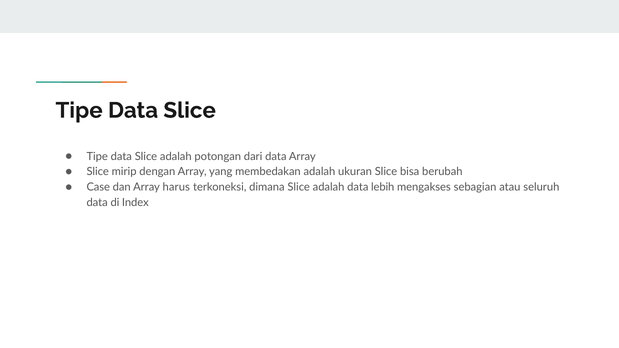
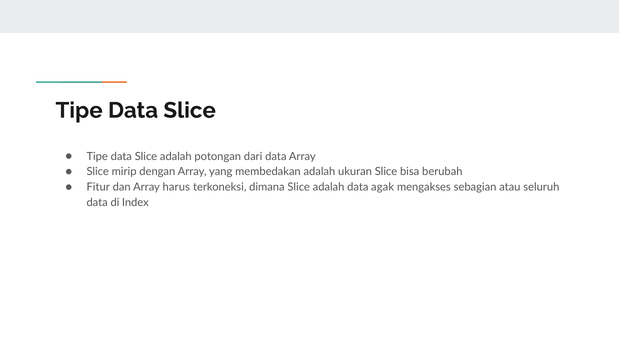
Case: Case -> Fitur
lebih: lebih -> agak
